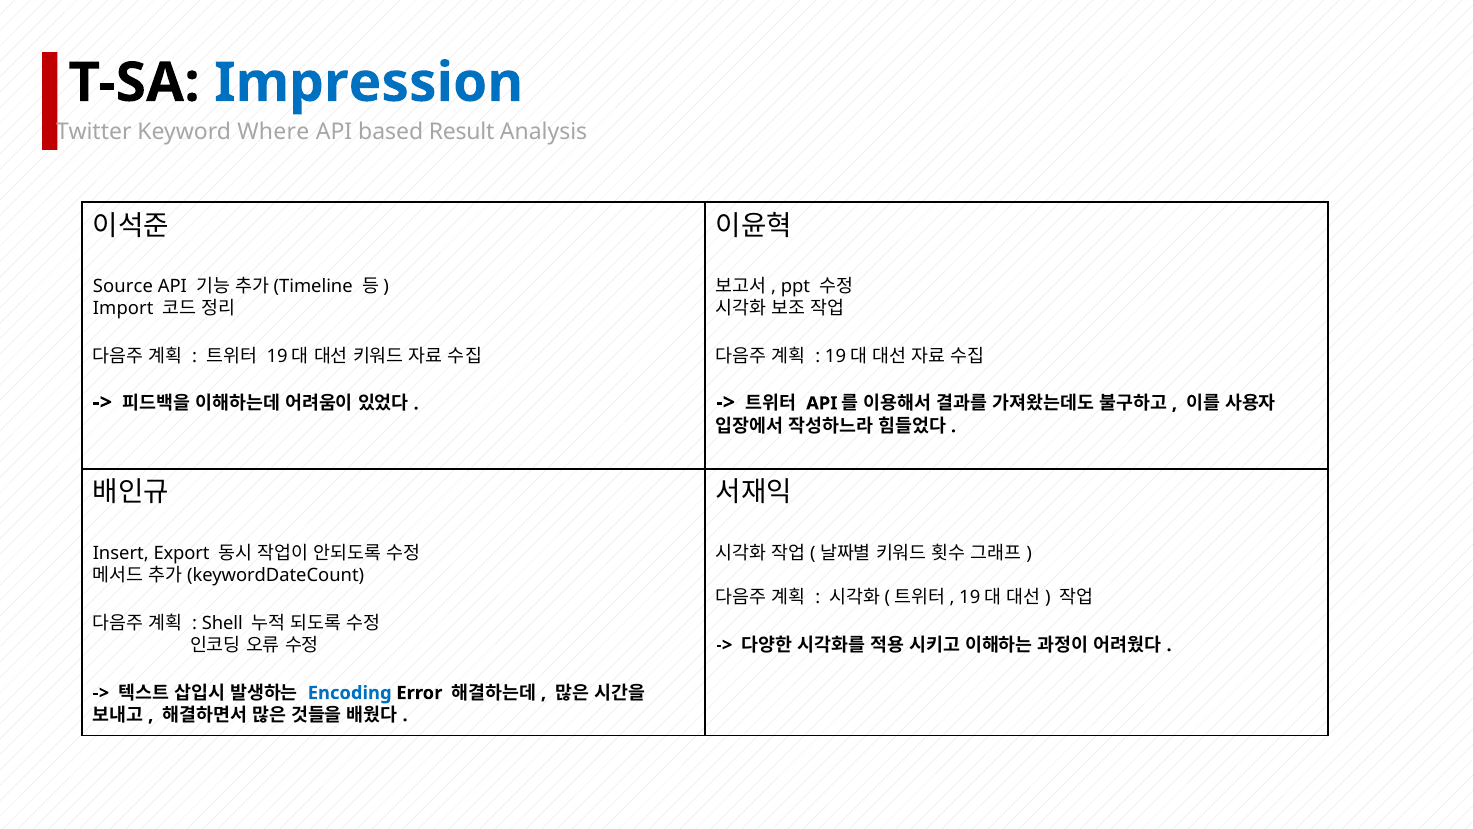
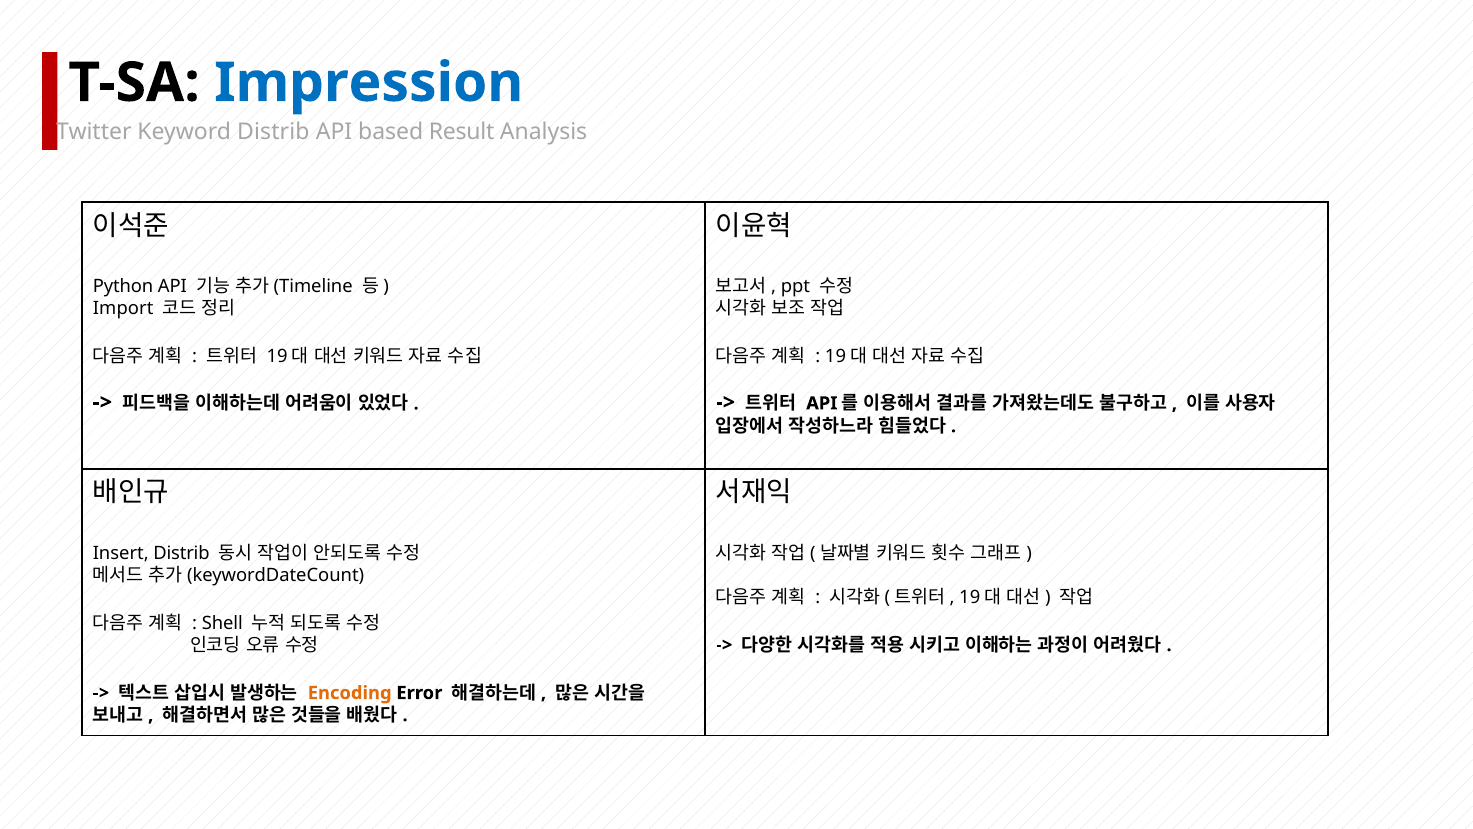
Keyword Where: Where -> Distrib
Source: Source -> Python
Insert Export: Export -> Distrib
Encoding colour: blue -> orange
